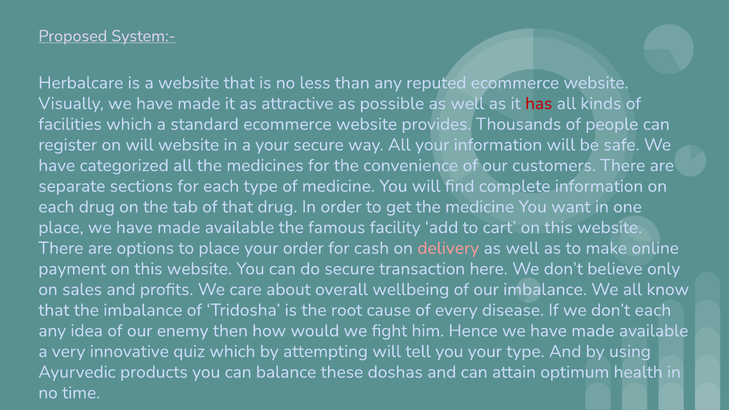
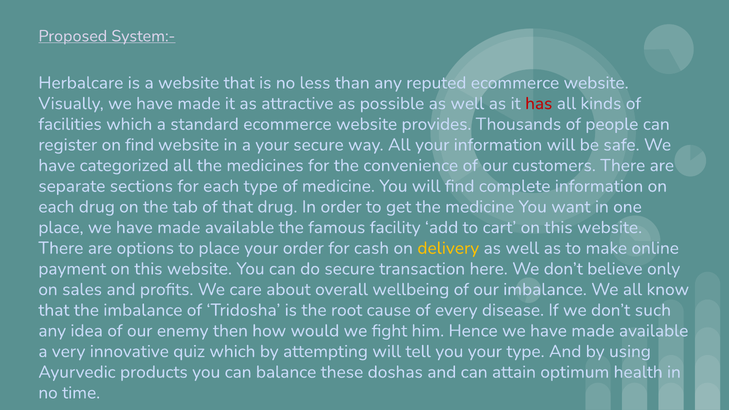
on will: will -> find
delivery colour: pink -> yellow
don’t each: each -> such
